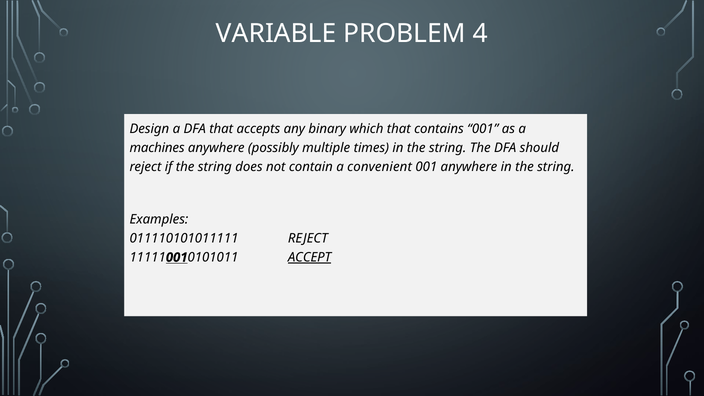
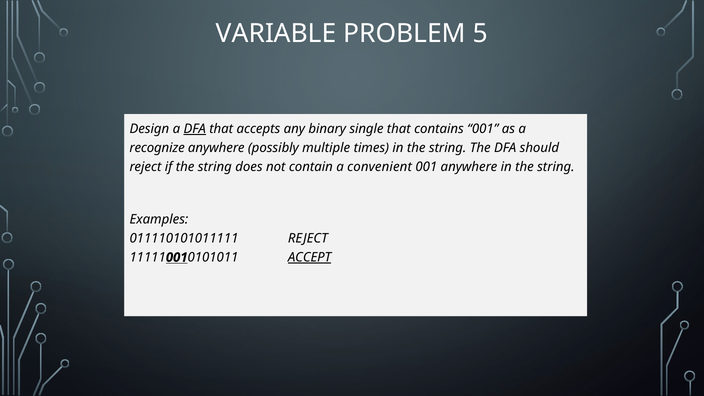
4: 4 -> 5
DFA at (195, 129) underline: none -> present
which: which -> single
machines: machines -> recognize
